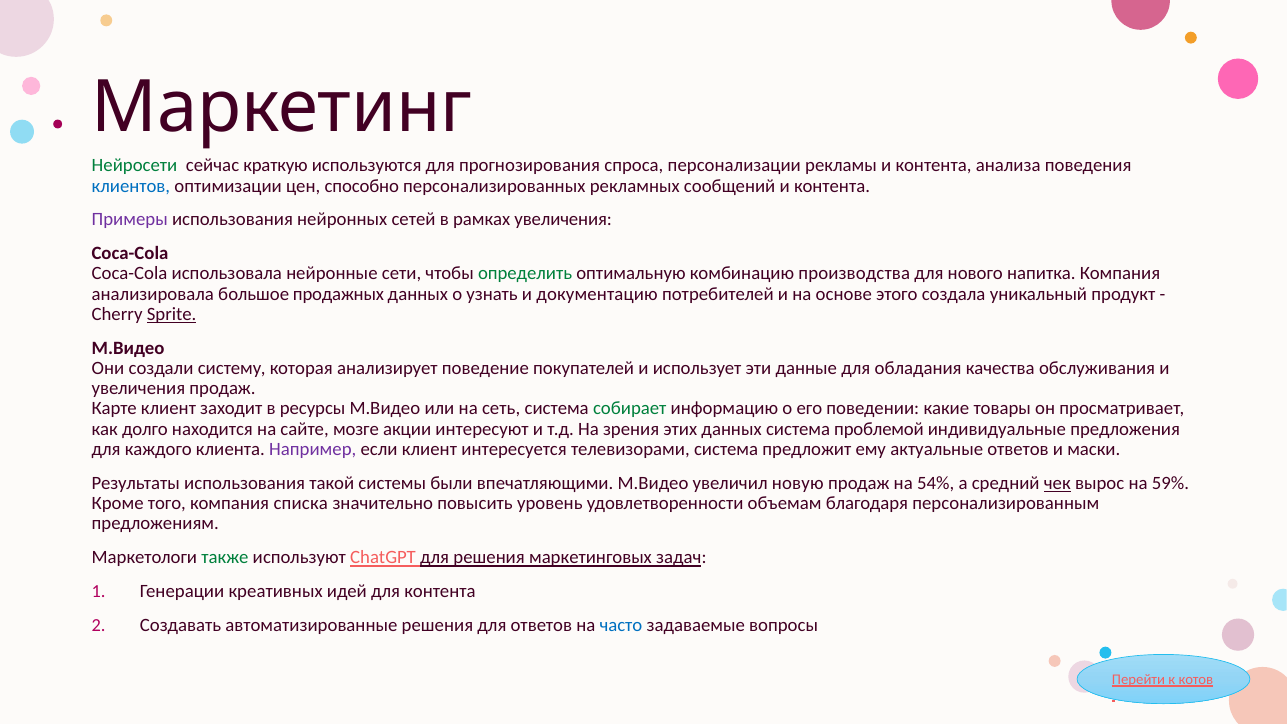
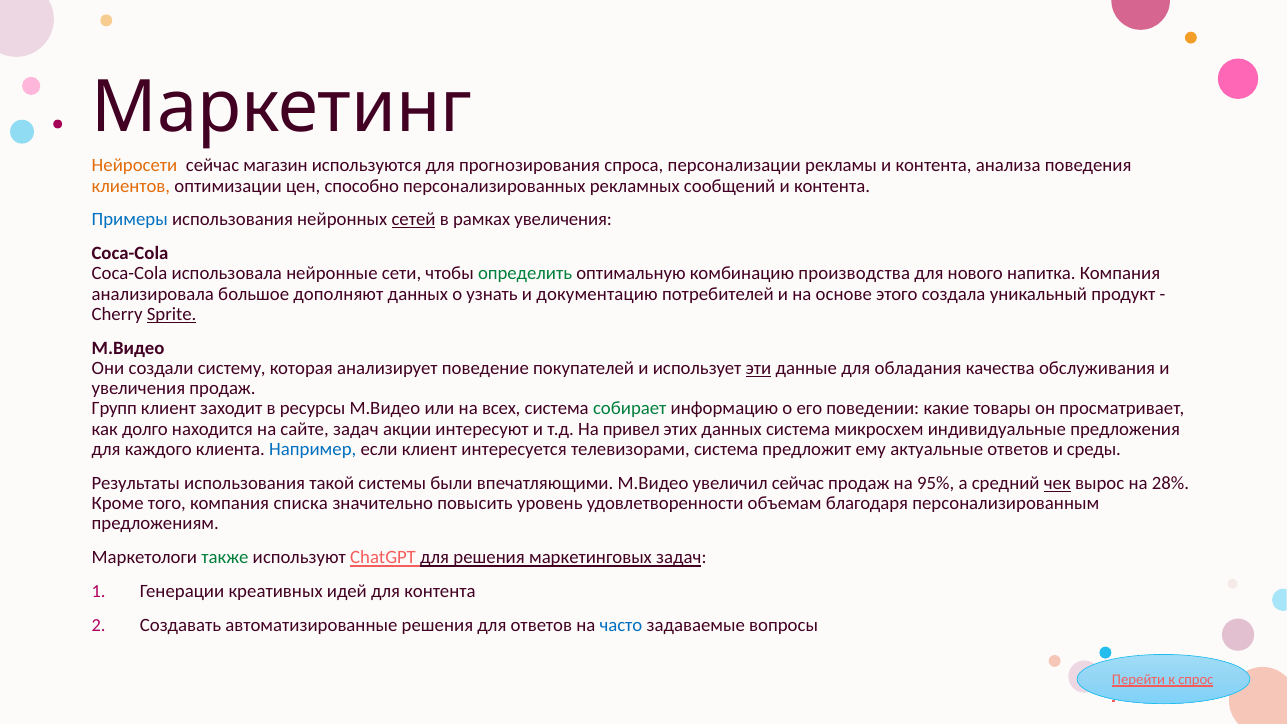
Нейросети colour: green -> orange
краткую: краткую -> магазин
клиентов colour: blue -> orange
Примеры colour: purple -> blue
сетей underline: none -> present
продажных: продажных -> дополняют
эти underline: none -> present
Карте: Карте -> Групп
сеть: сеть -> всех
сайте мозге: мозге -> задач
зрения: зрения -> привел
проблемой: проблемой -> микросхем
Например colour: purple -> blue
маски: маски -> среды
увеличил новую: новую -> сейчас
54%: 54% -> 95%
59%: 59% -> 28%
котов: котов -> спрос
